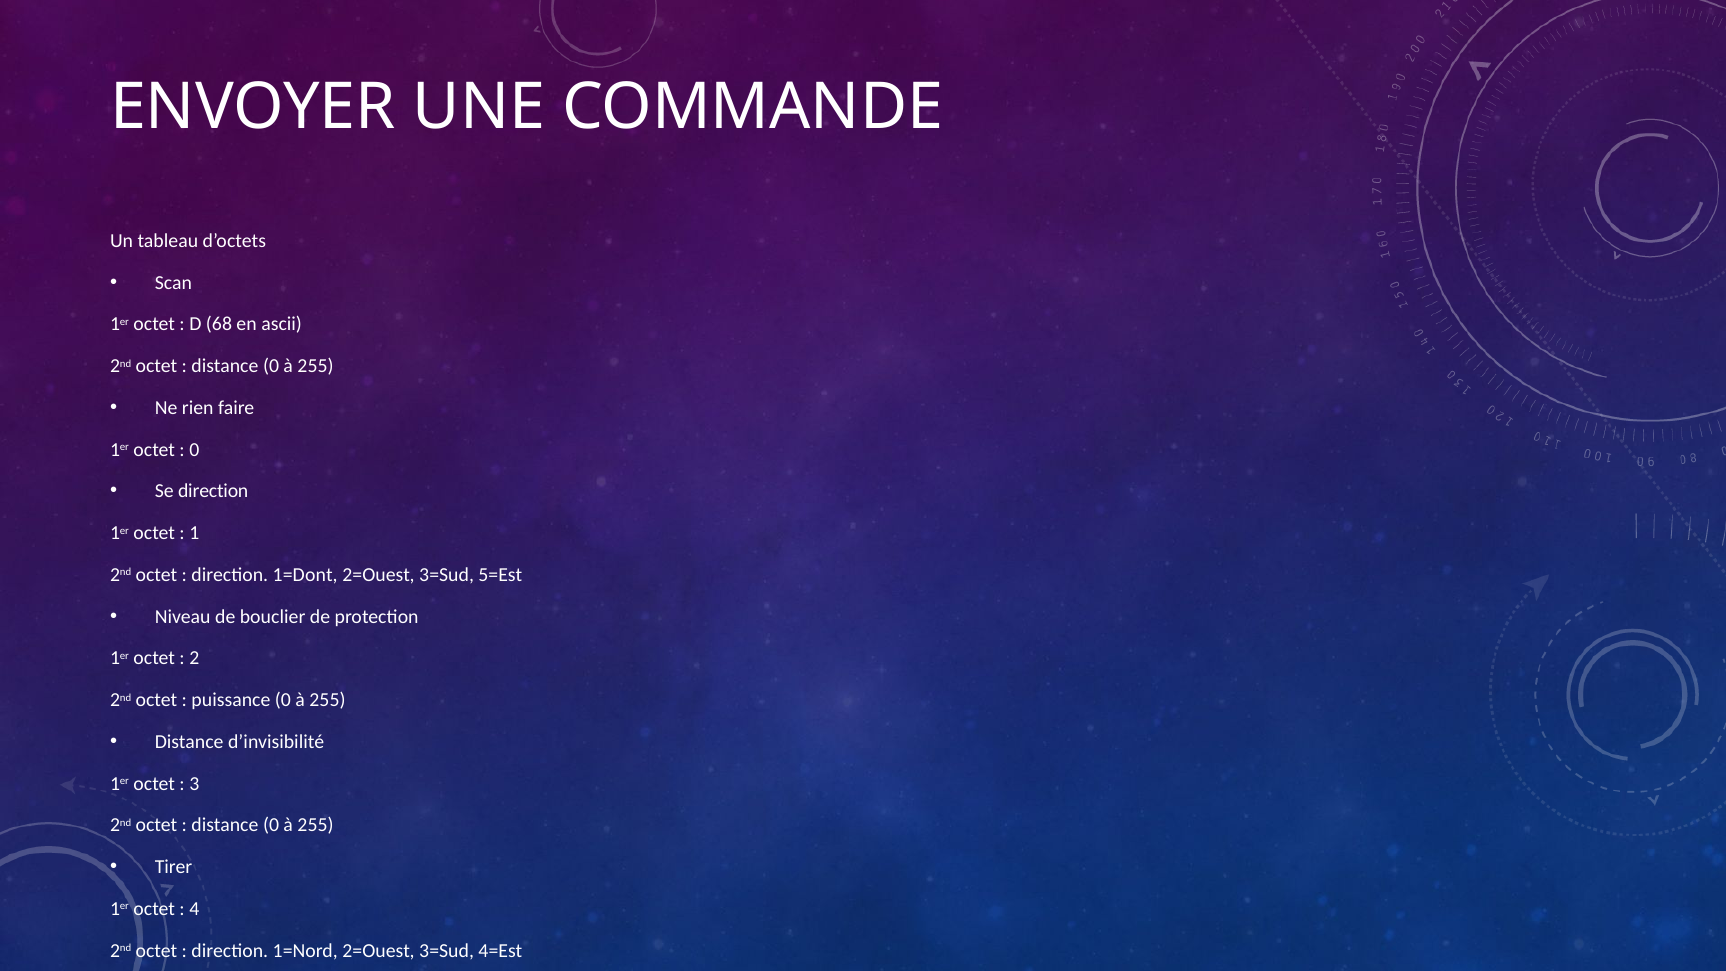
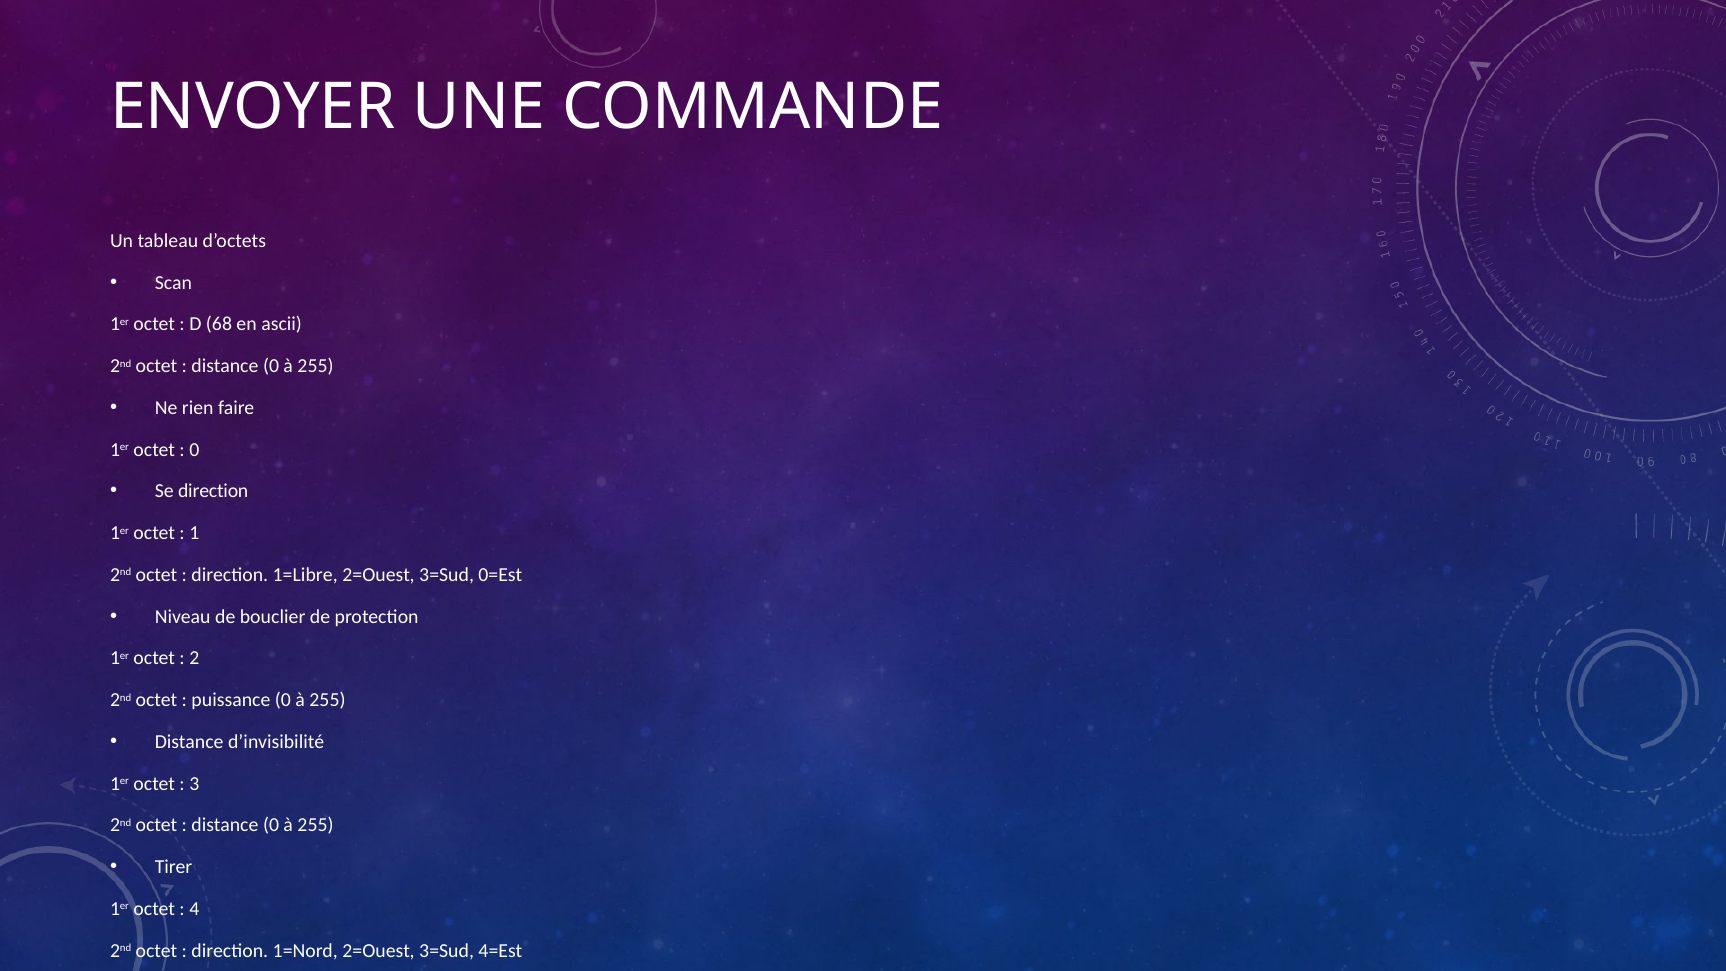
1=Dont: 1=Dont -> 1=Libre
5=Est: 5=Est -> 0=Est
